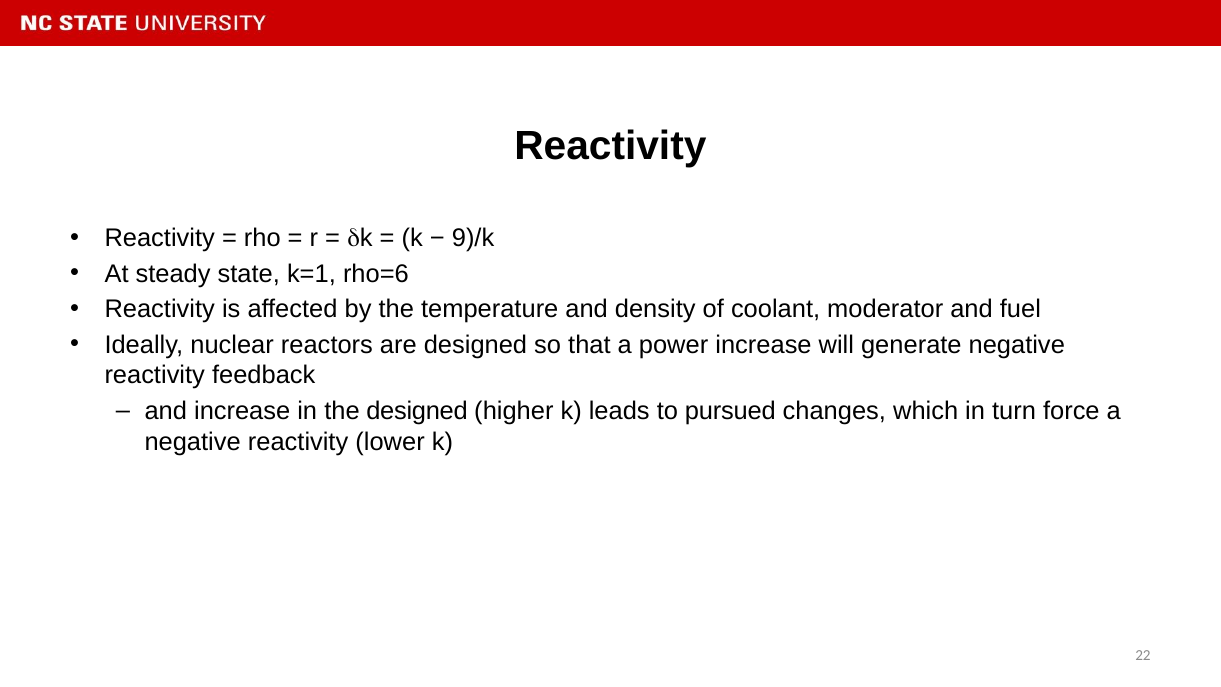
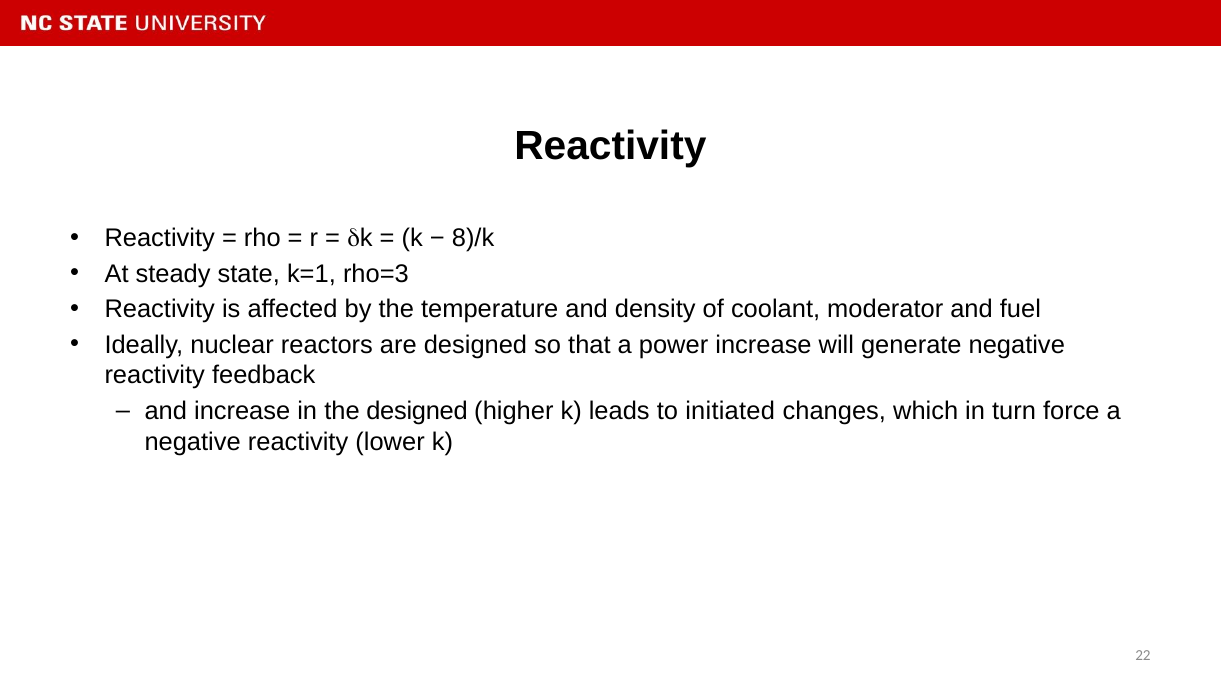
9)/k: 9)/k -> 8)/k
rho=6: rho=6 -> rho=3
pursued: pursued -> initiated
